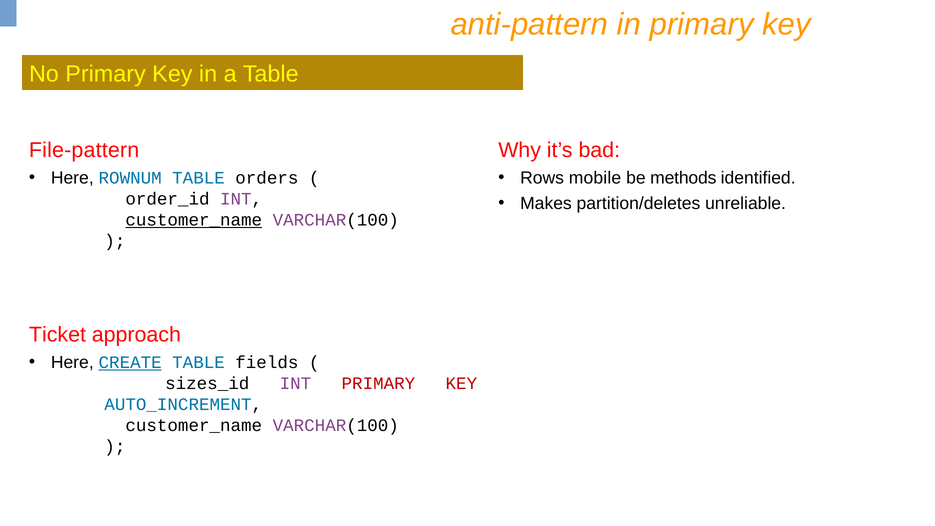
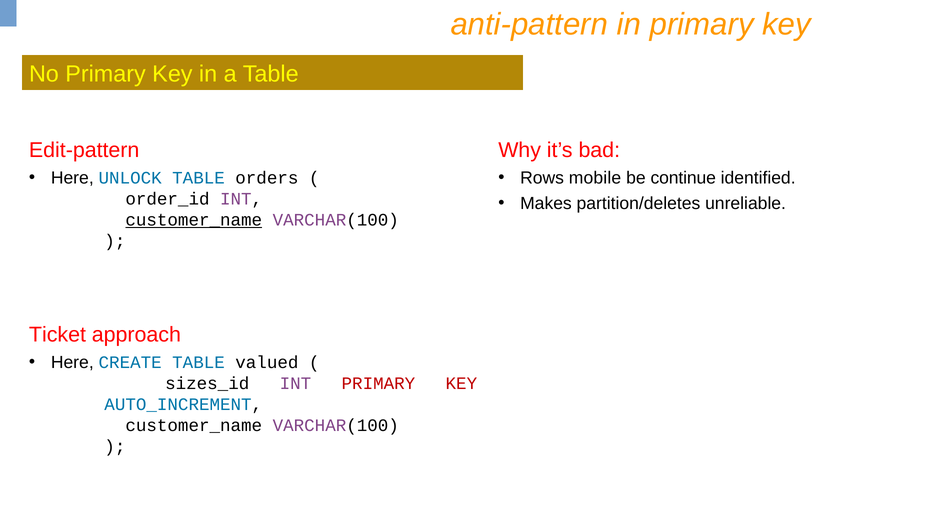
File-pattern: File-pattern -> Edit-pattern
ROWNUM: ROWNUM -> UNLOCK
methods: methods -> continue
CREATE underline: present -> none
fields: fields -> valued
